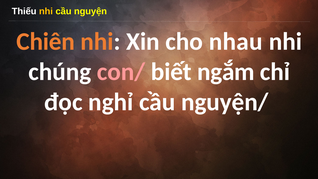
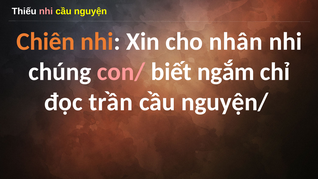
nhi at (46, 11) colour: yellow -> pink
nhau: nhau -> nhân
nghỉ: nghỉ -> trần
